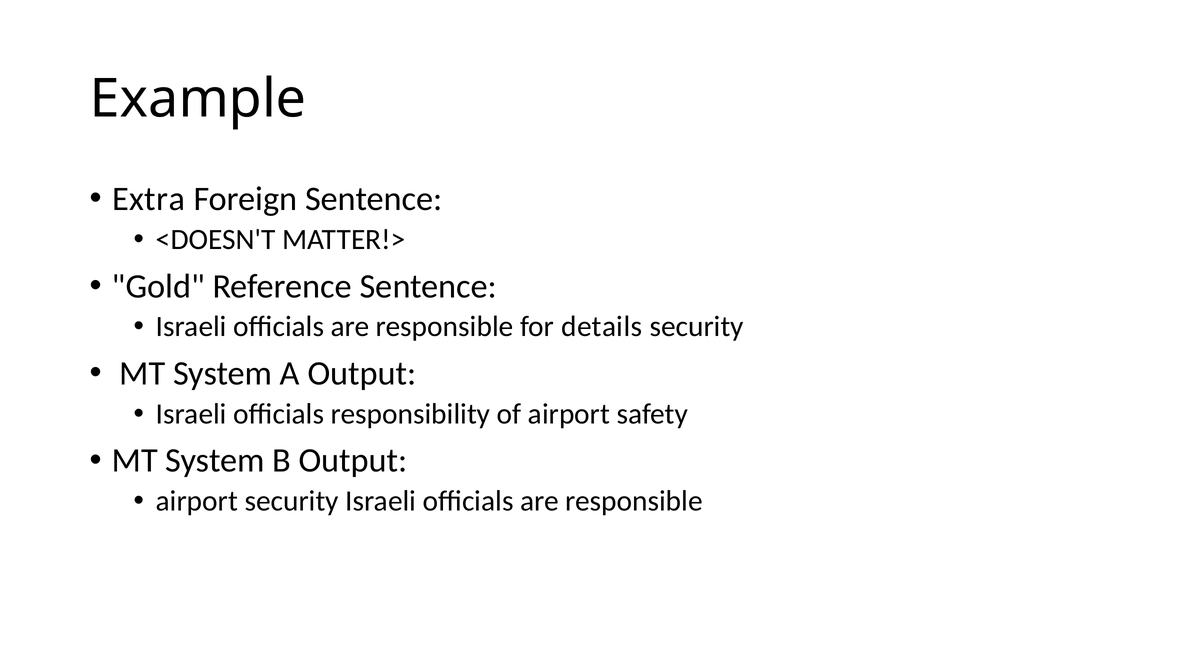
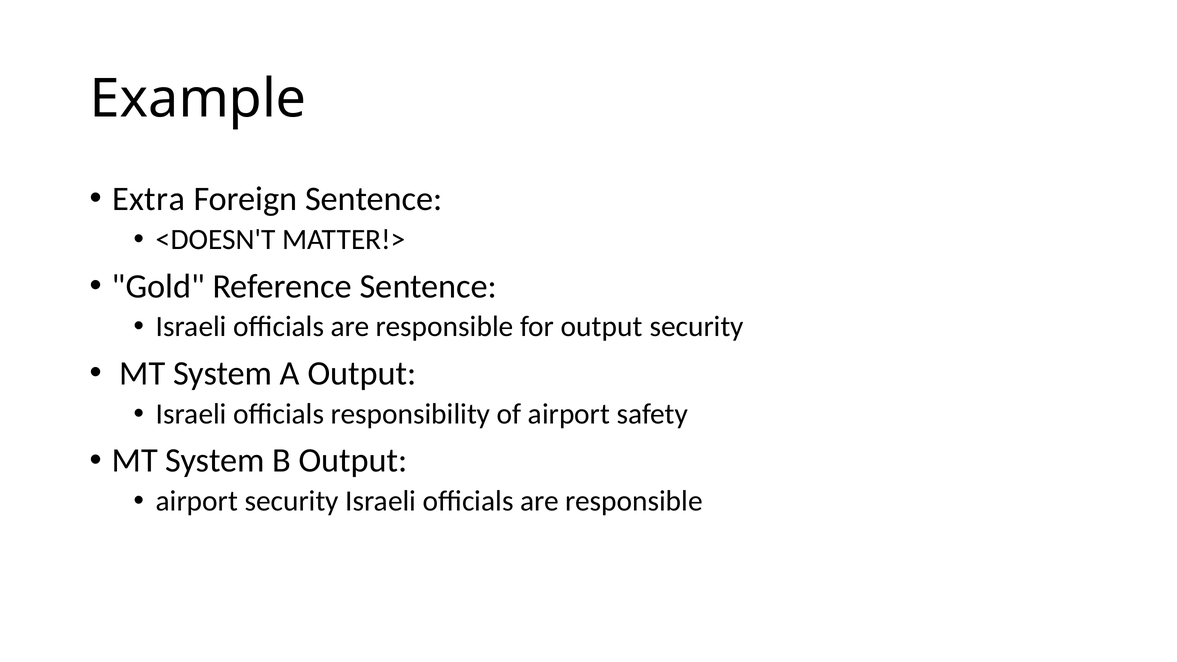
for details: details -> output
